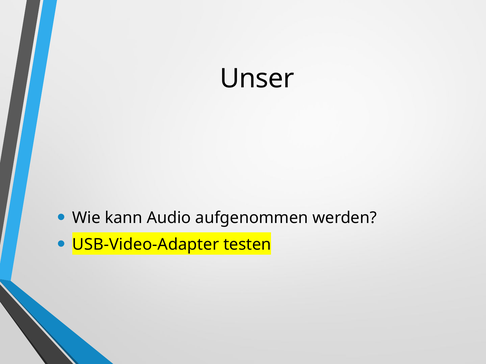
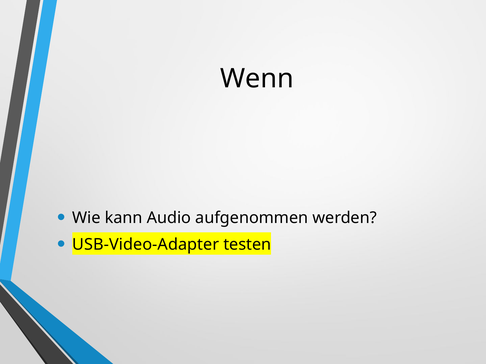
Unser: Unser -> Wenn
